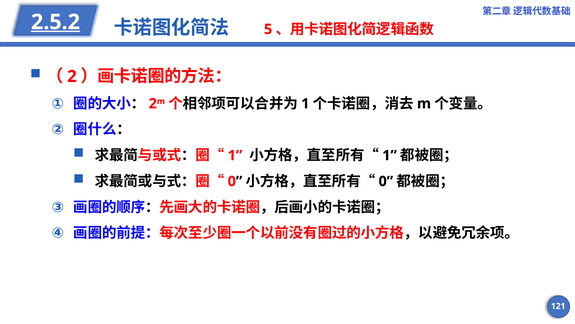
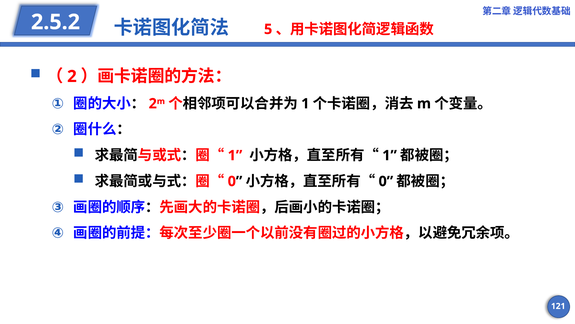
2.5.2 underline: present -> none
